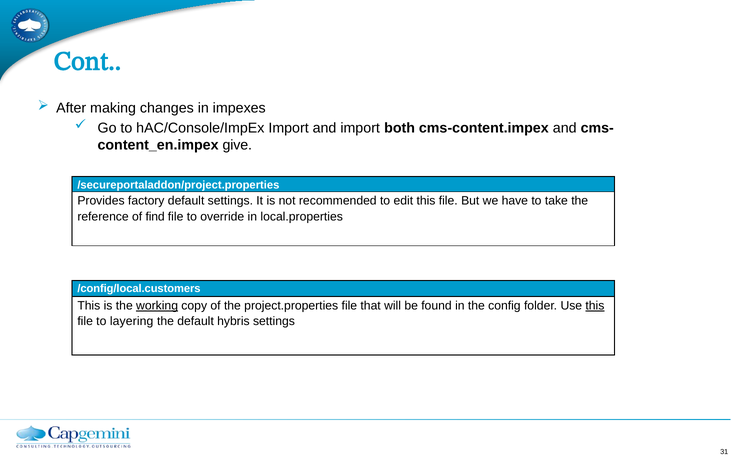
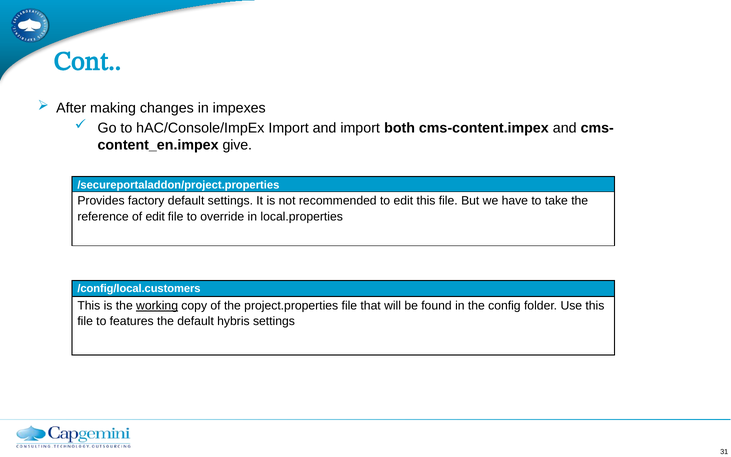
of find: find -> edit
this at (595, 306) underline: present -> none
layering: layering -> features
